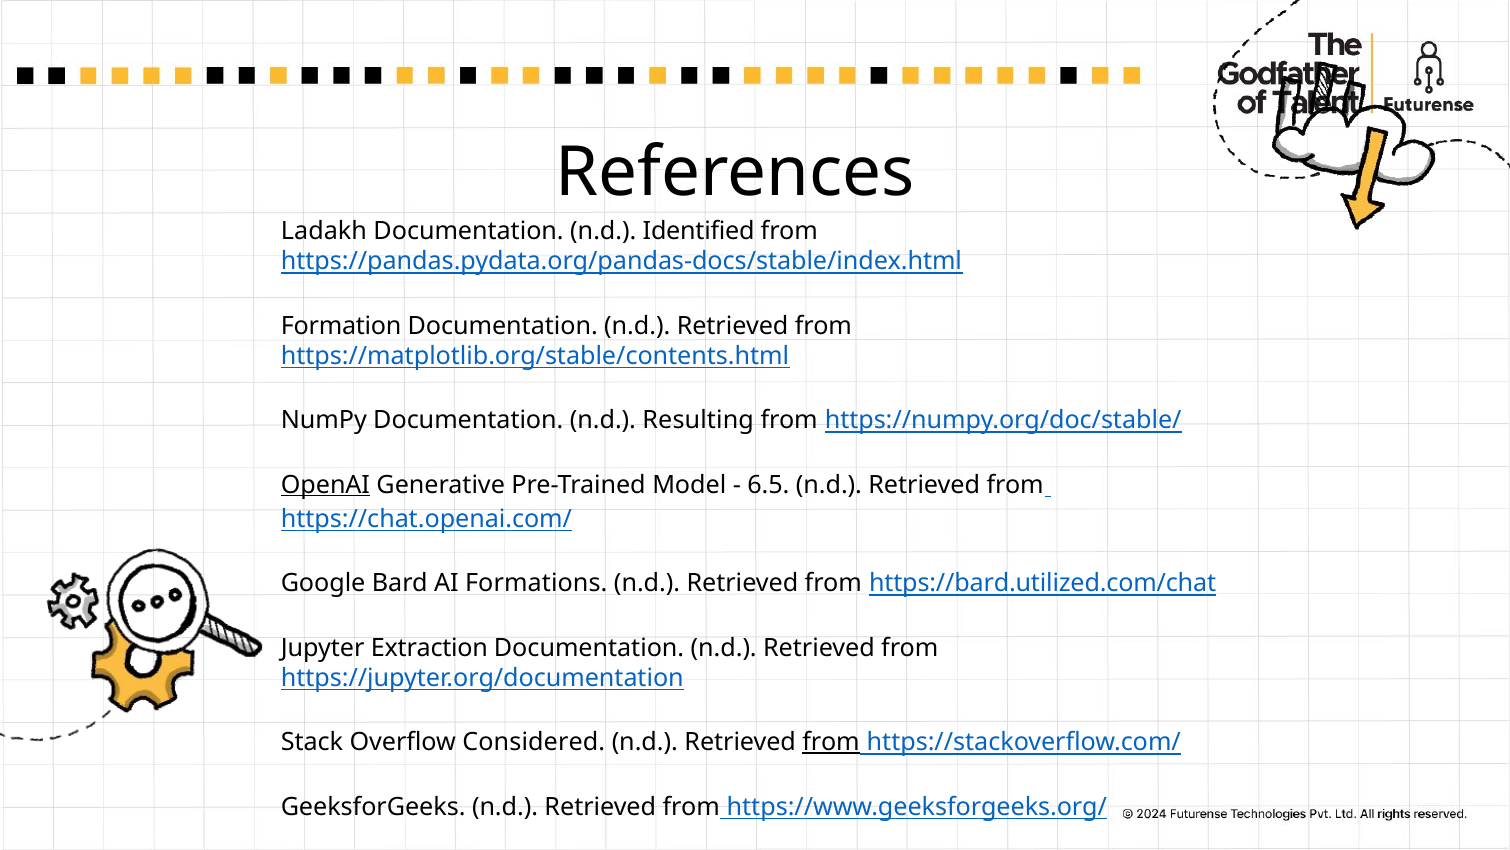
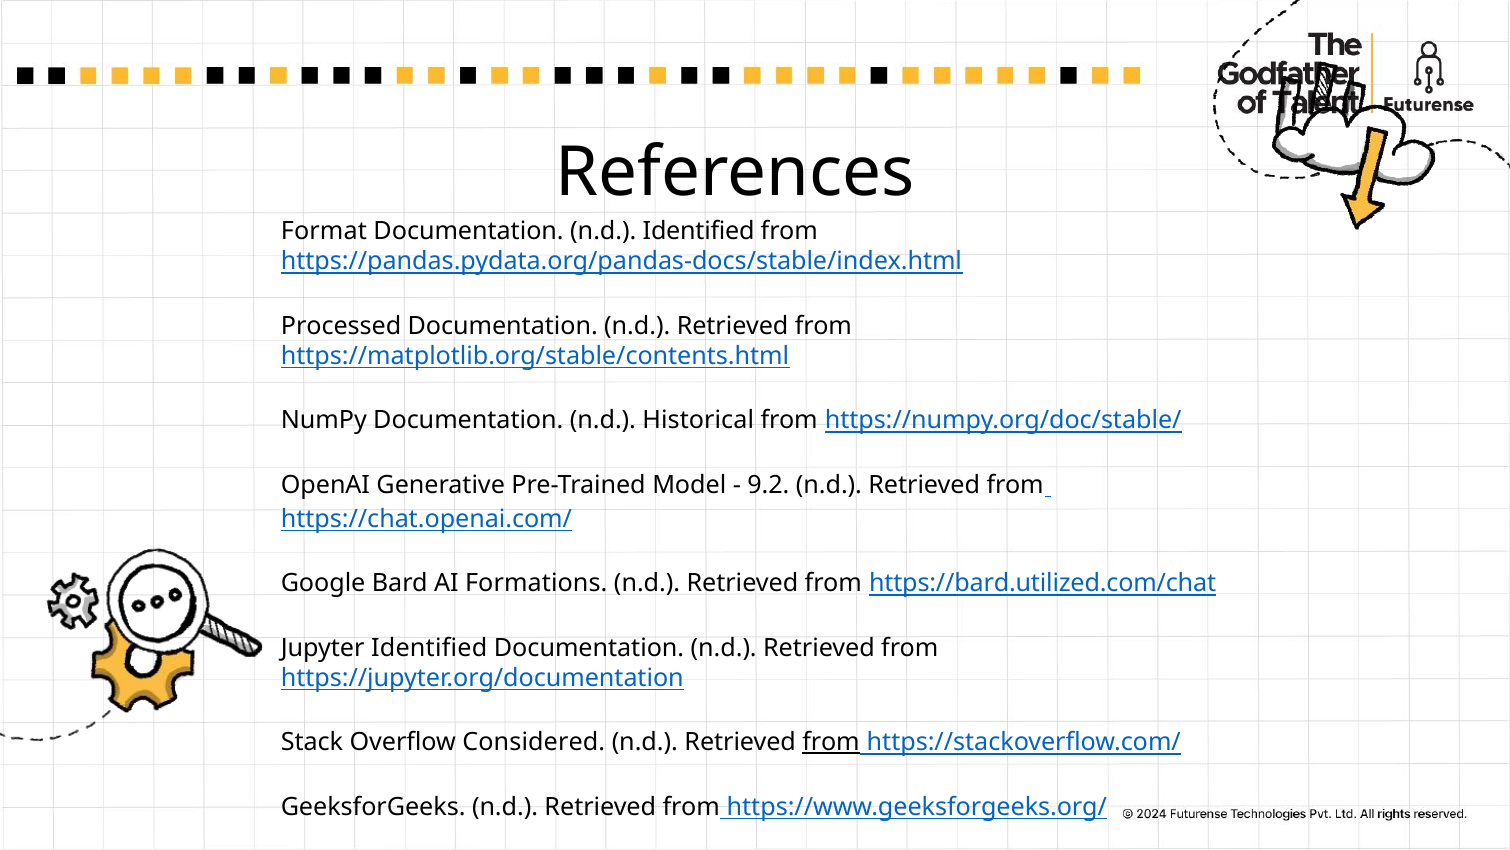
Ladakh: Ladakh -> Format
Formation: Formation -> Processed
Resulting: Resulting -> Historical
OpenAI underline: present -> none
6.5: 6.5 -> 9.2
Jupyter Extraction: Extraction -> Identified
